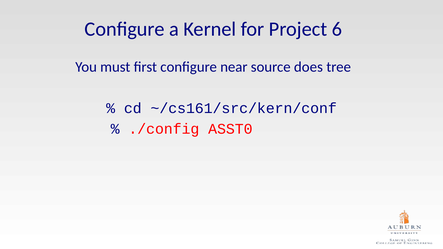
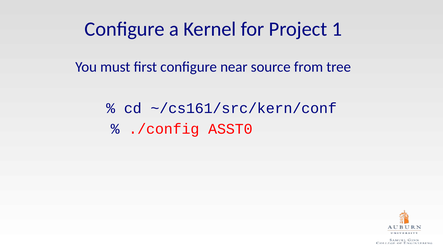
6: 6 -> 1
does: does -> from
